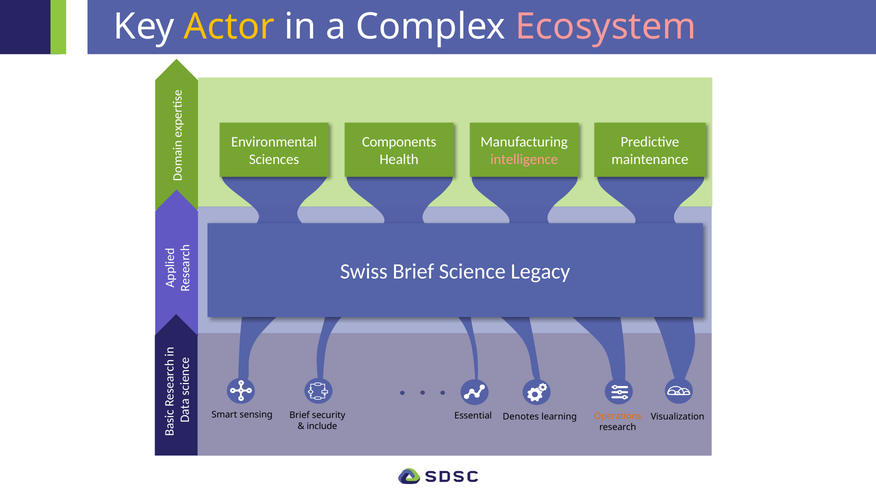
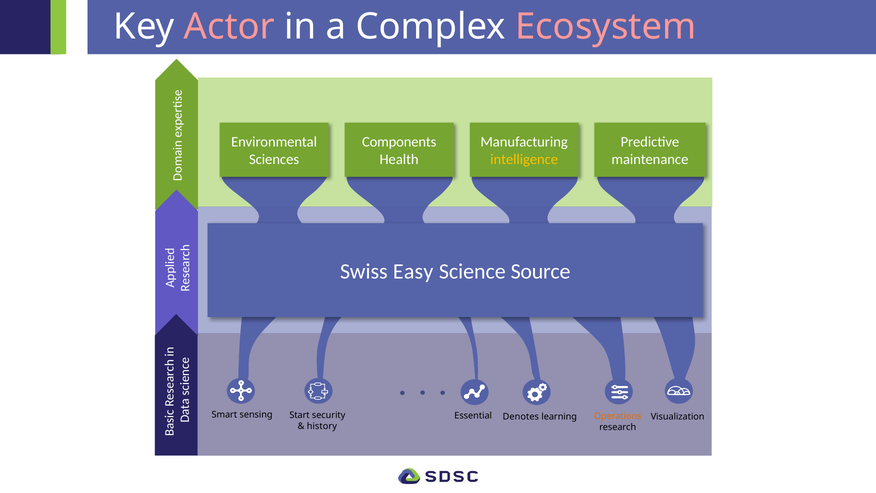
Actor colour: yellow -> pink
intelligence colour: pink -> yellow
Swiss Brief: Brief -> Easy
Legacy: Legacy -> Source
Brief at (300, 415): Brief -> Start
include: include -> history
